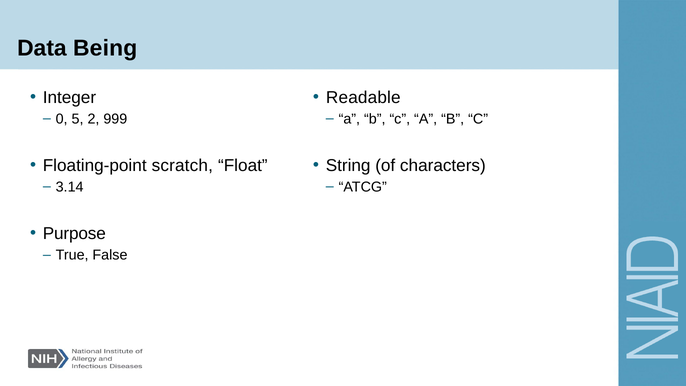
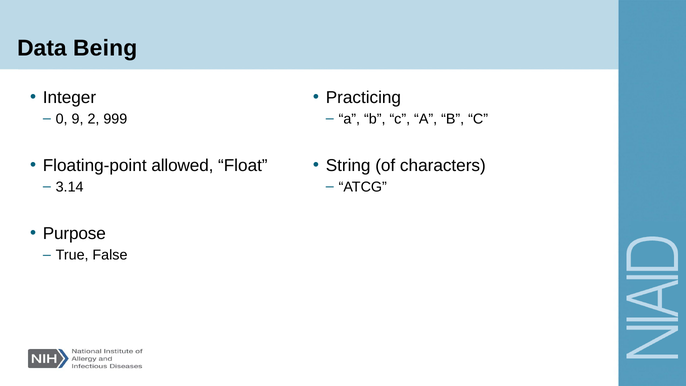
Readable: Readable -> Practicing
5: 5 -> 9
scratch: scratch -> allowed
